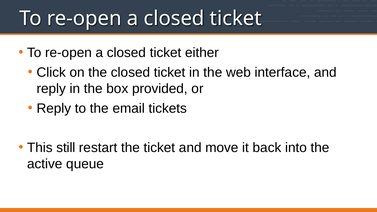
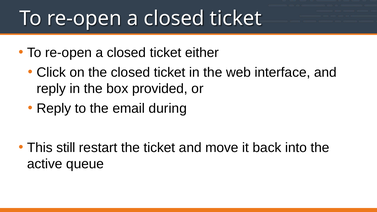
tickets: tickets -> during
